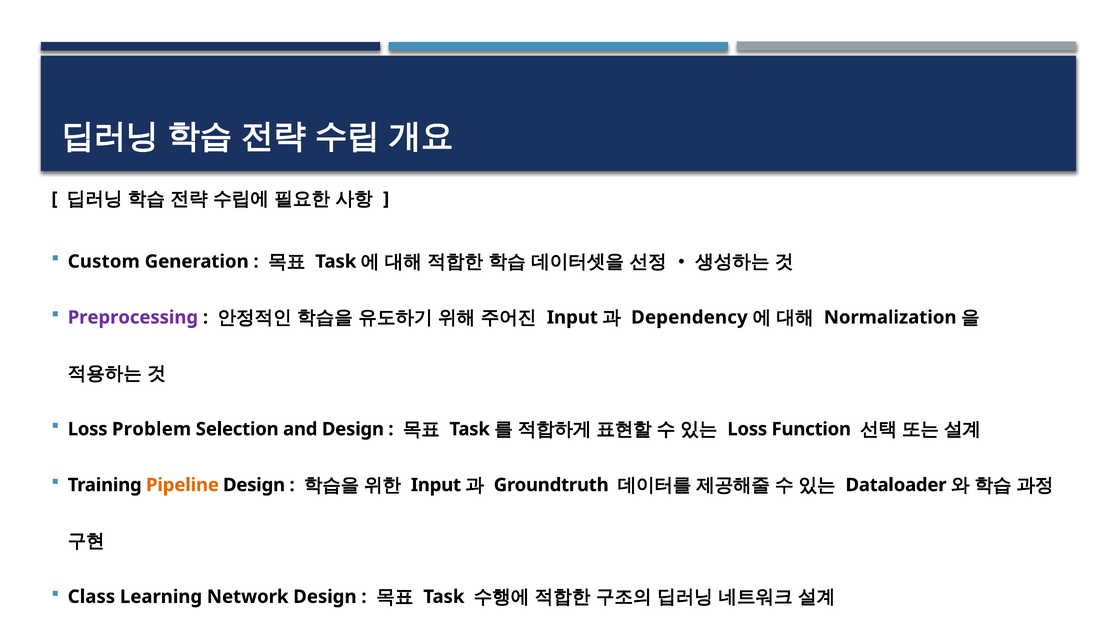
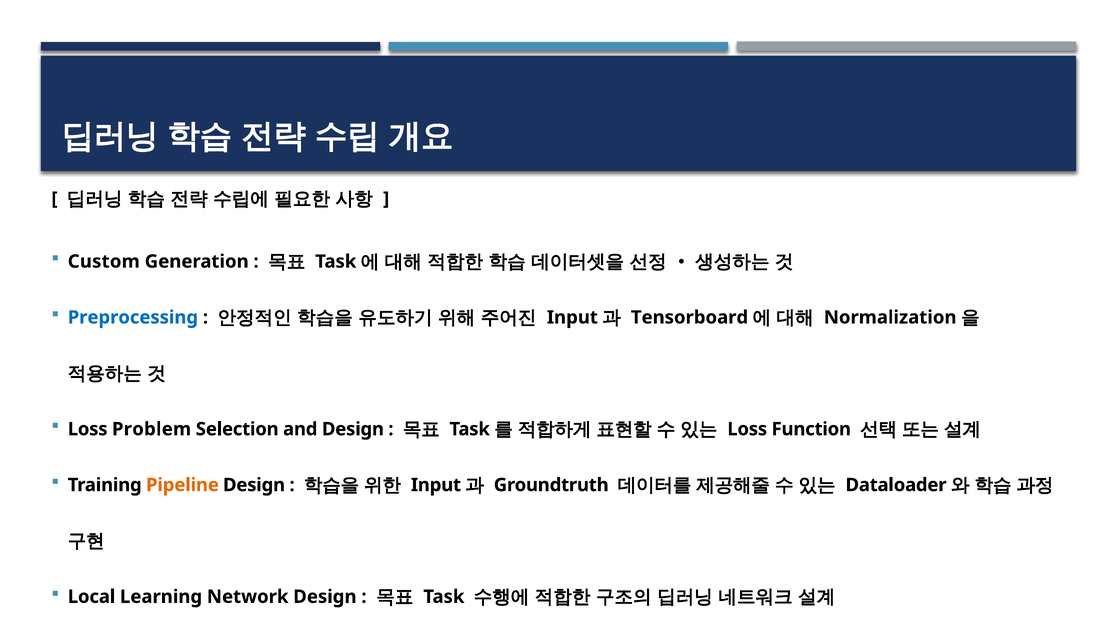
Preprocessing colour: purple -> blue
Dependency: Dependency -> Tensorboard
Class: Class -> Local
